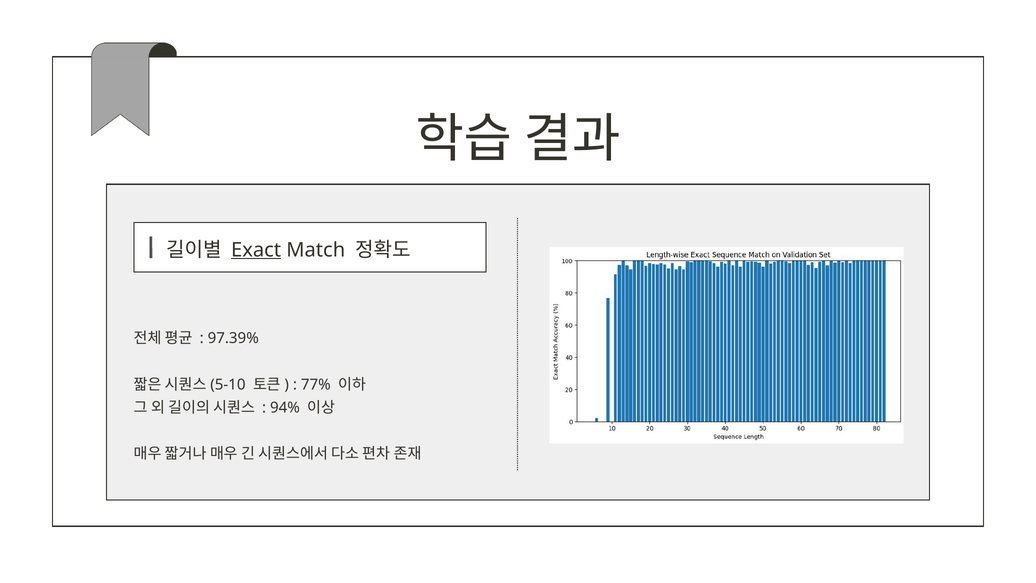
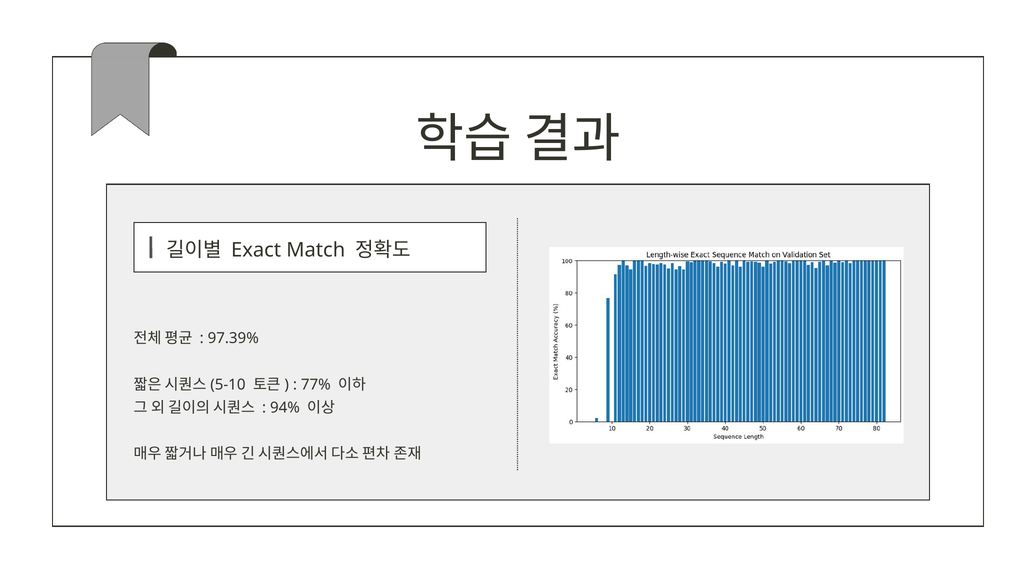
Exact underline: present -> none
